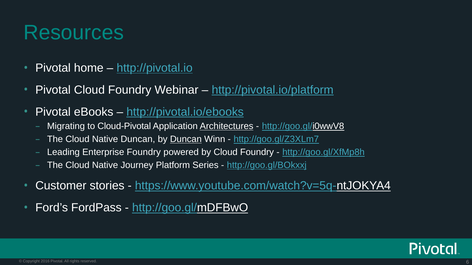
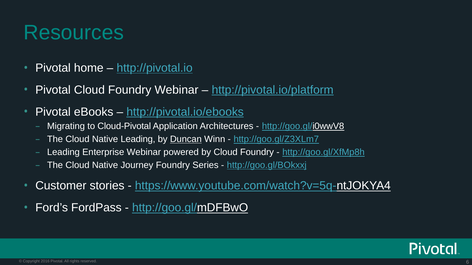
Architectures underline: present -> none
Native Duncan: Duncan -> Leading
Enterprise Foundry: Foundry -> Webinar
Journey Platform: Platform -> Foundry
